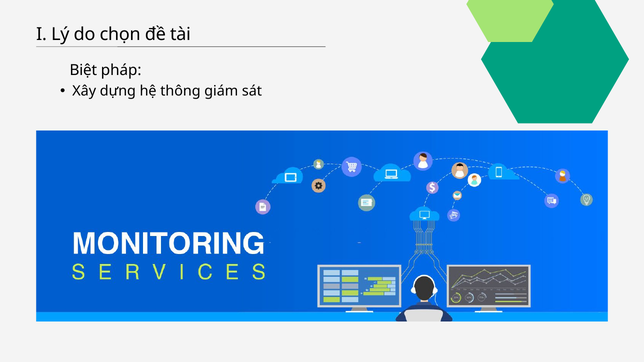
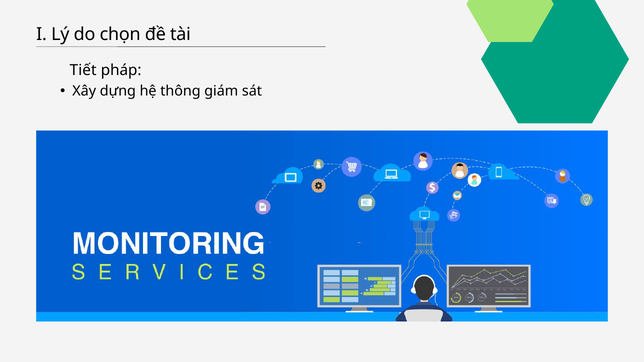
Biệt: Biệt -> Tiết
